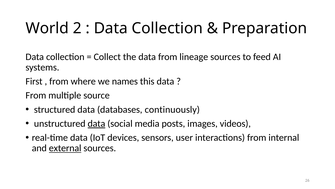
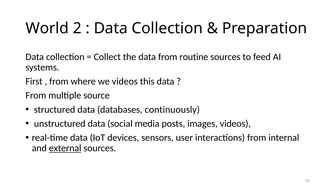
lineage: lineage -> routine
we names: names -> videos
data at (96, 123) underline: present -> none
